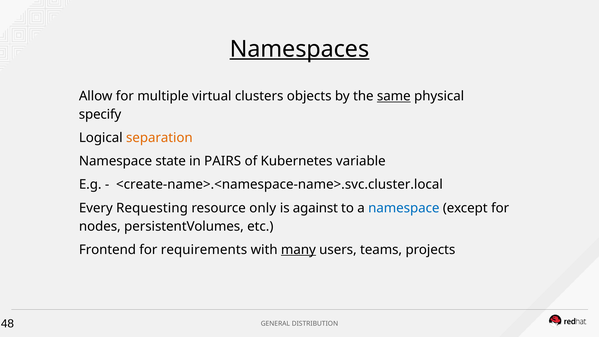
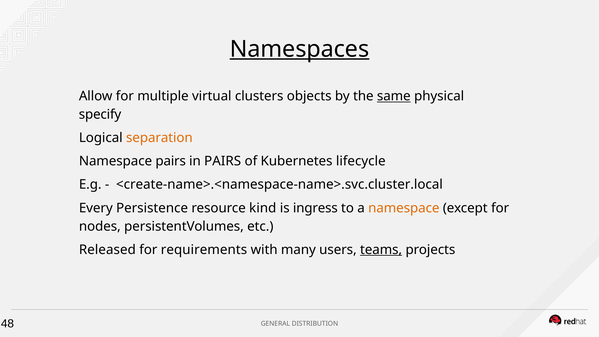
Namespace state: state -> pairs
variable: variable -> lifecycle
Requesting: Requesting -> Persistence
only: only -> kind
against: against -> ingress
namespace at (404, 208) colour: blue -> orange
Frontend: Frontend -> Released
many underline: present -> none
teams underline: none -> present
